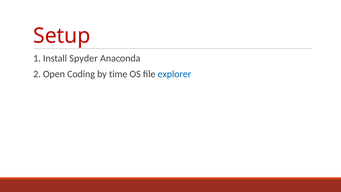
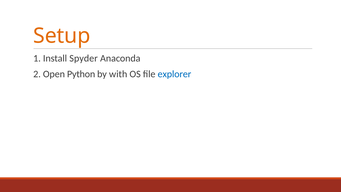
Setup colour: red -> orange
Coding: Coding -> Python
time: time -> with
